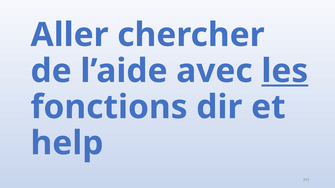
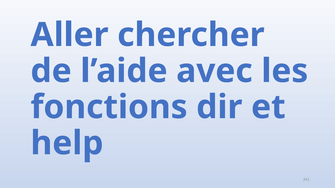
les underline: present -> none
